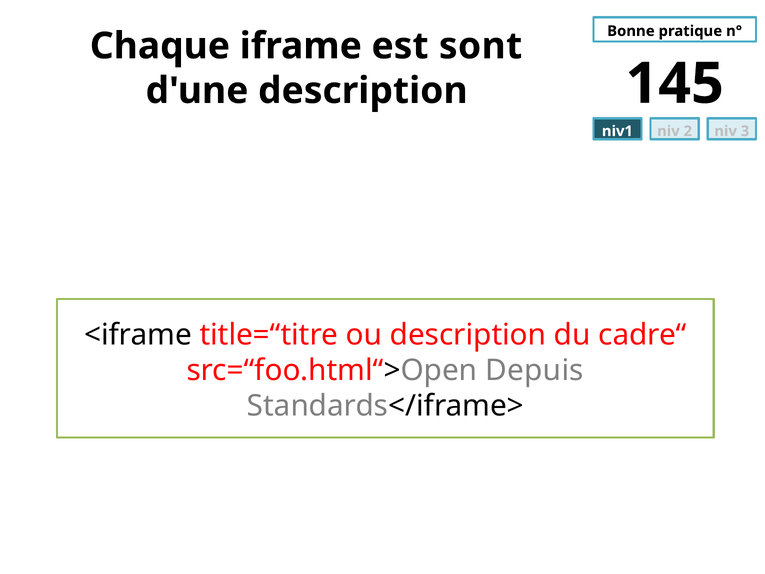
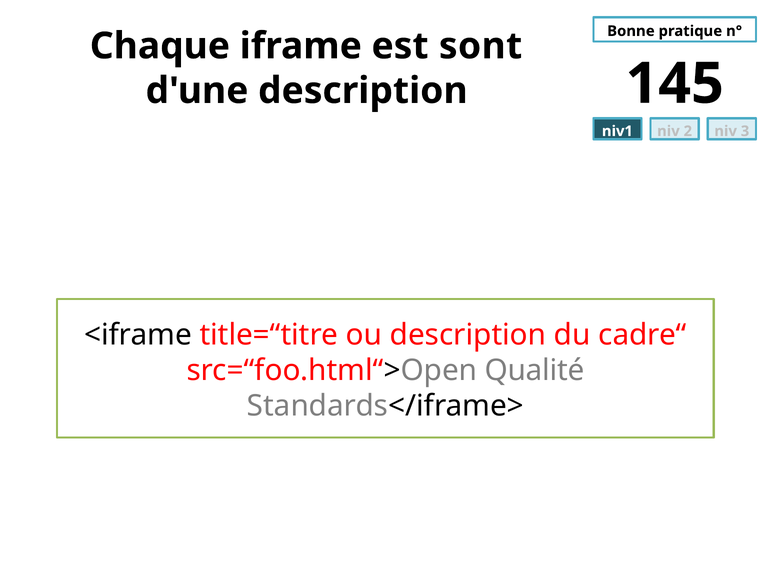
Depuis: Depuis -> Qualité
